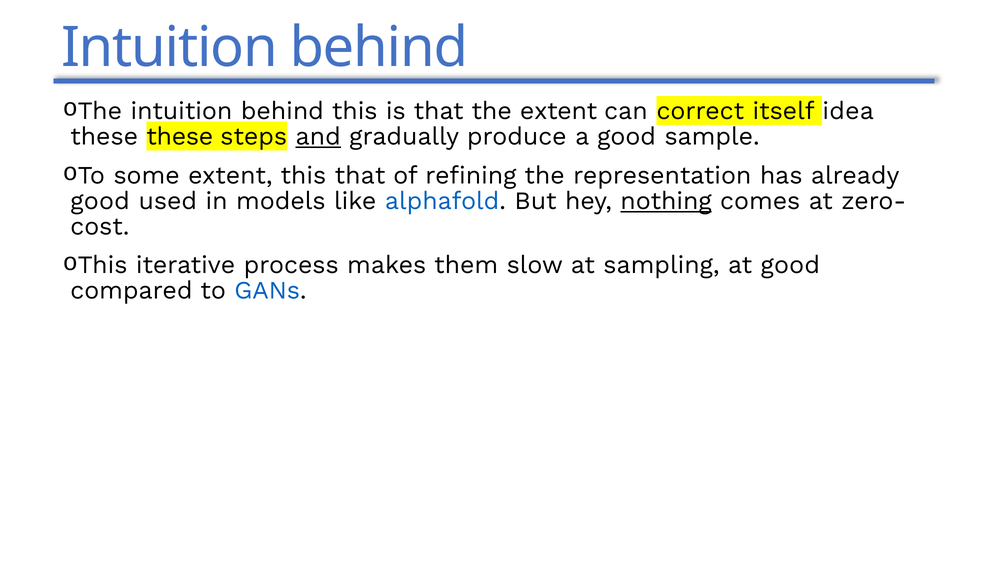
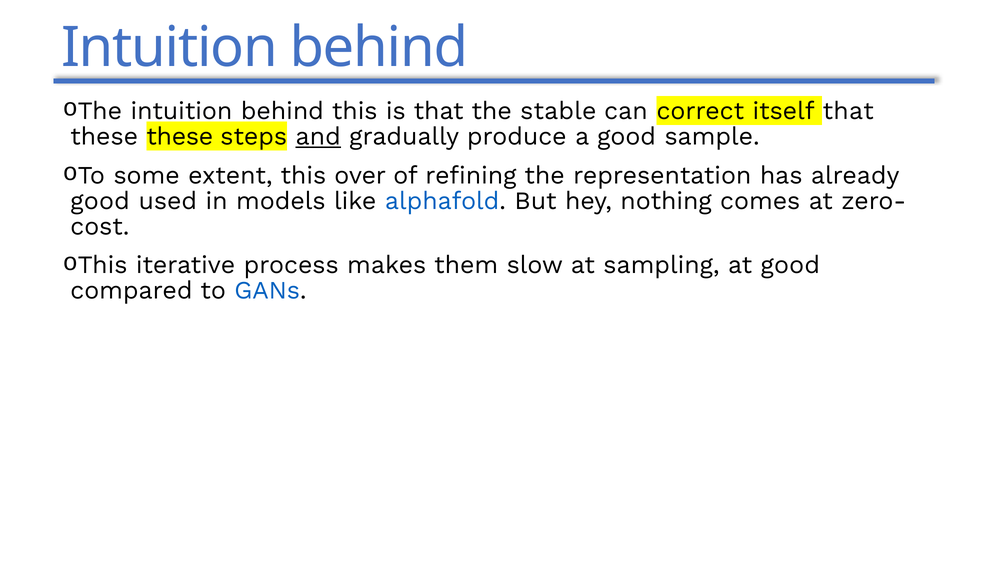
the extent: extent -> stable
itself idea: idea -> that
this that: that -> over
nothing underline: present -> none
